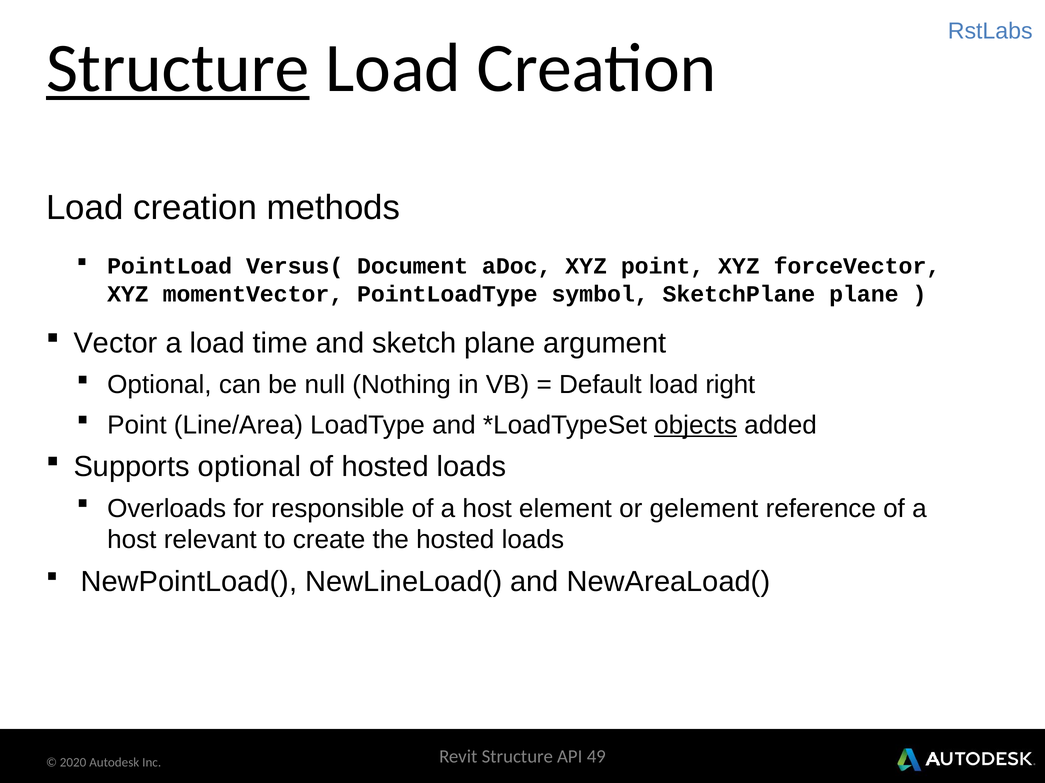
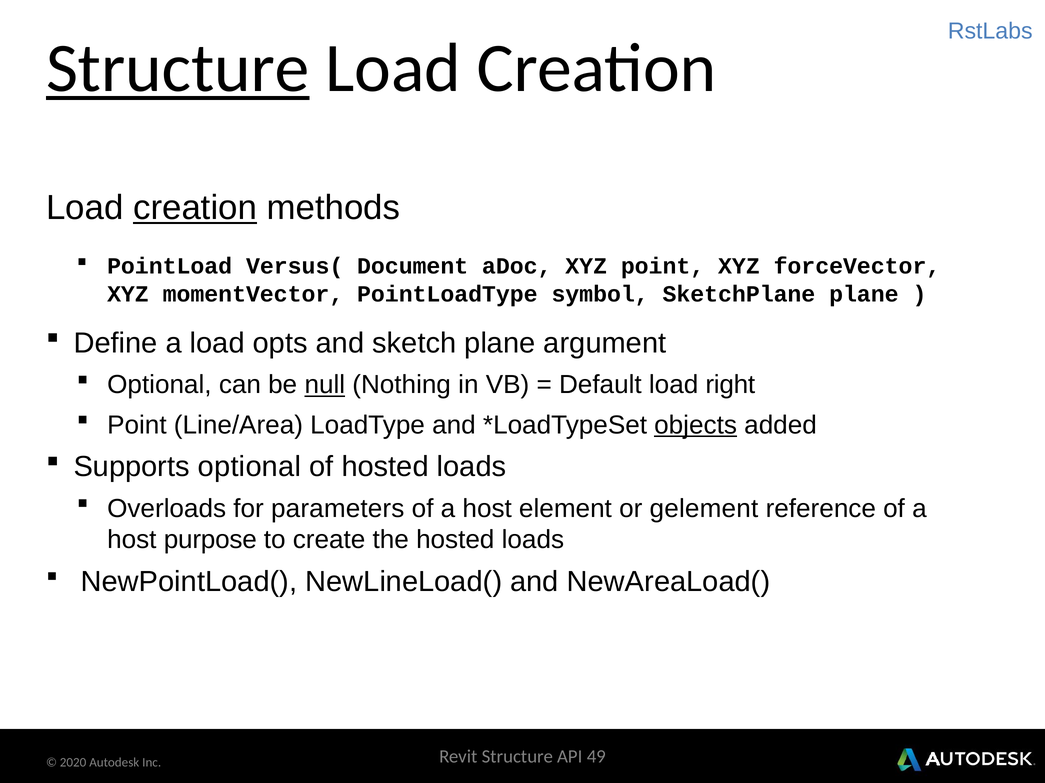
creation at (195, 208) underline: none -> present
Vector: Vector -> Define
time: time -> opts
null underline: none -> present
responsible: responsible -> parameters
relevant: relevant -> purpose
